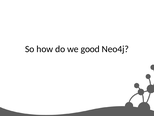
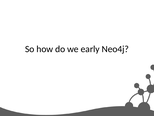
good: good -> early
